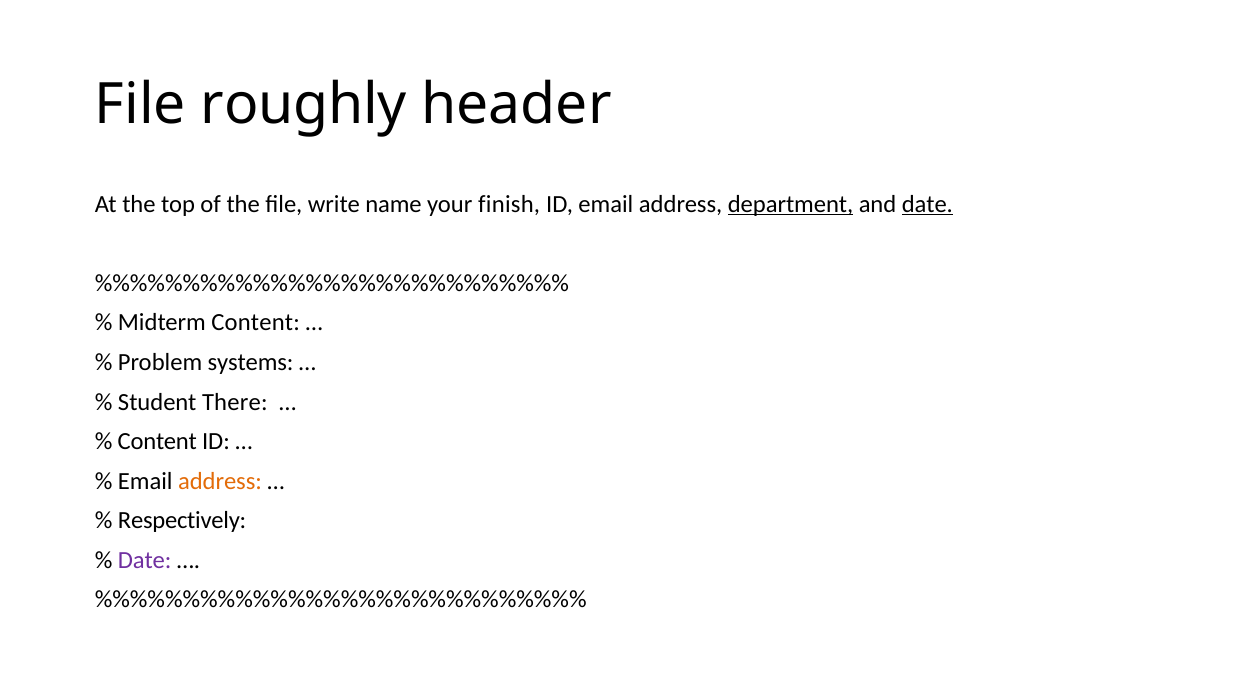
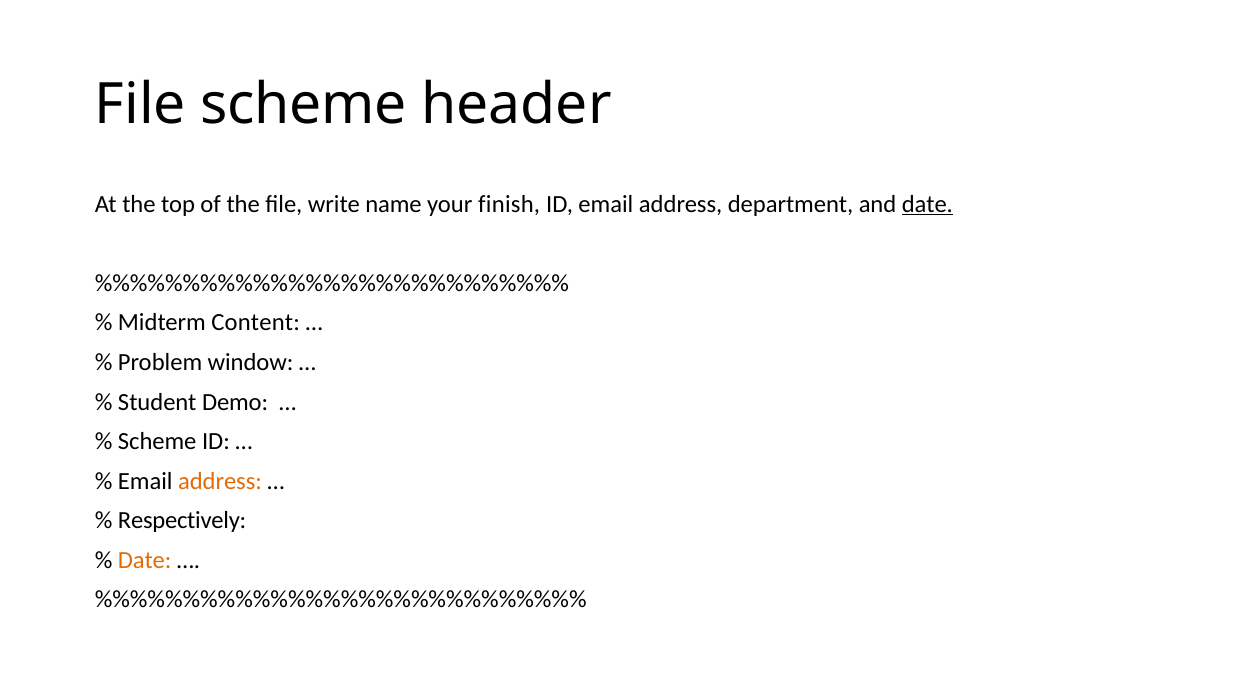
File roughly: roughly -> scheme
department underline: present -> none
systems: systems -> window
There: There -> Demo
Content at (157, 442): Content -> Scheme
Date at (145, 561) colour: purple -> orange
